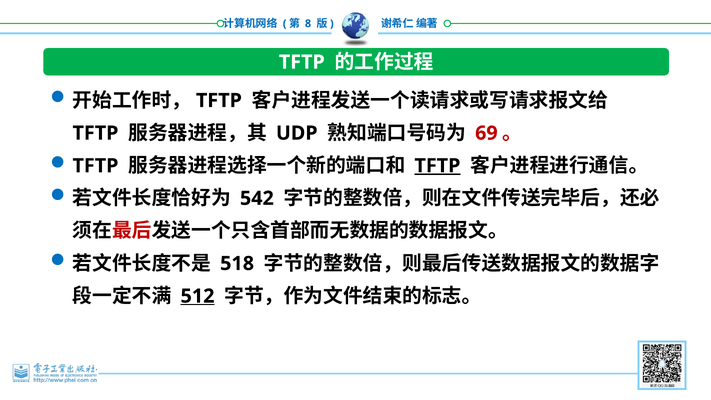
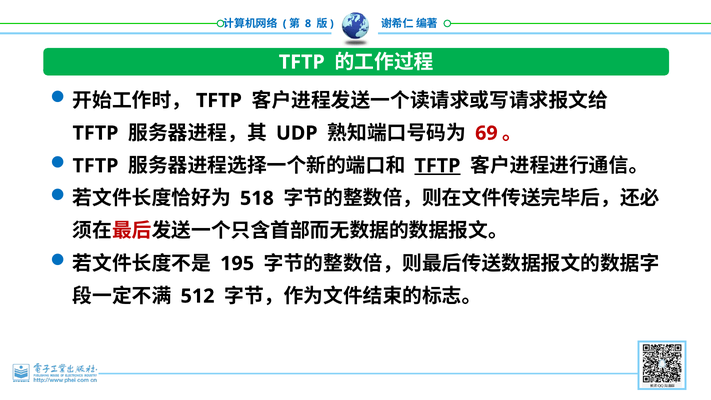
542: 542 -> 518
518: 518 -> 195
512 underline: present -> none
